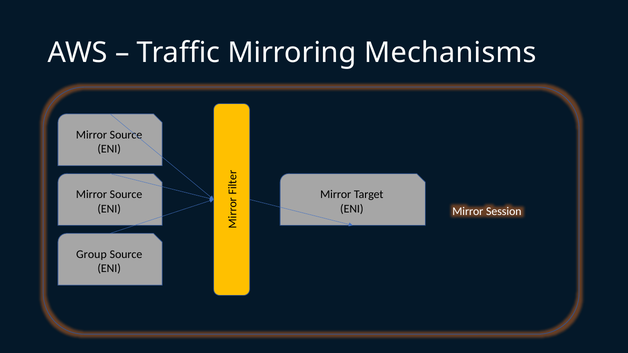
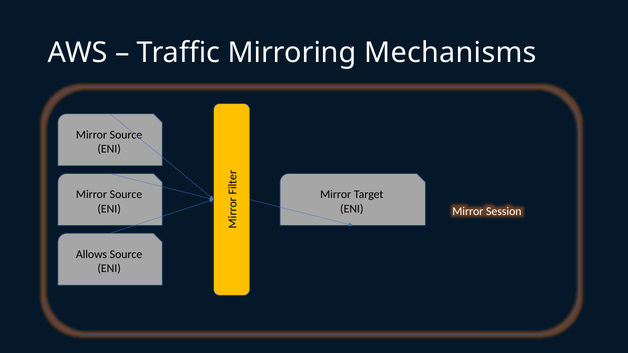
Group: Group -> Allows
